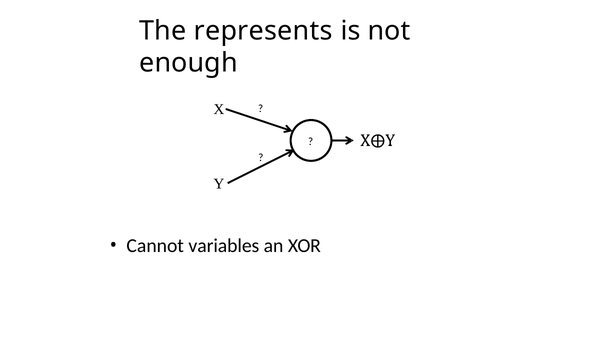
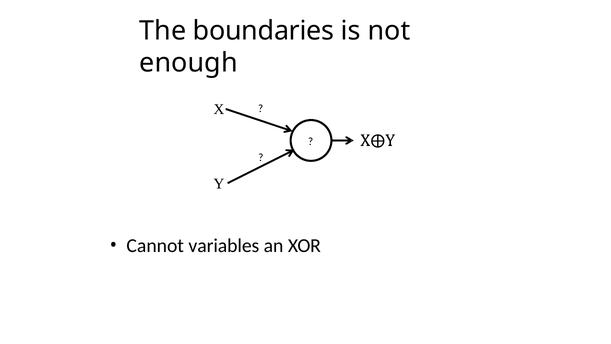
represents: represents -> boundaries
